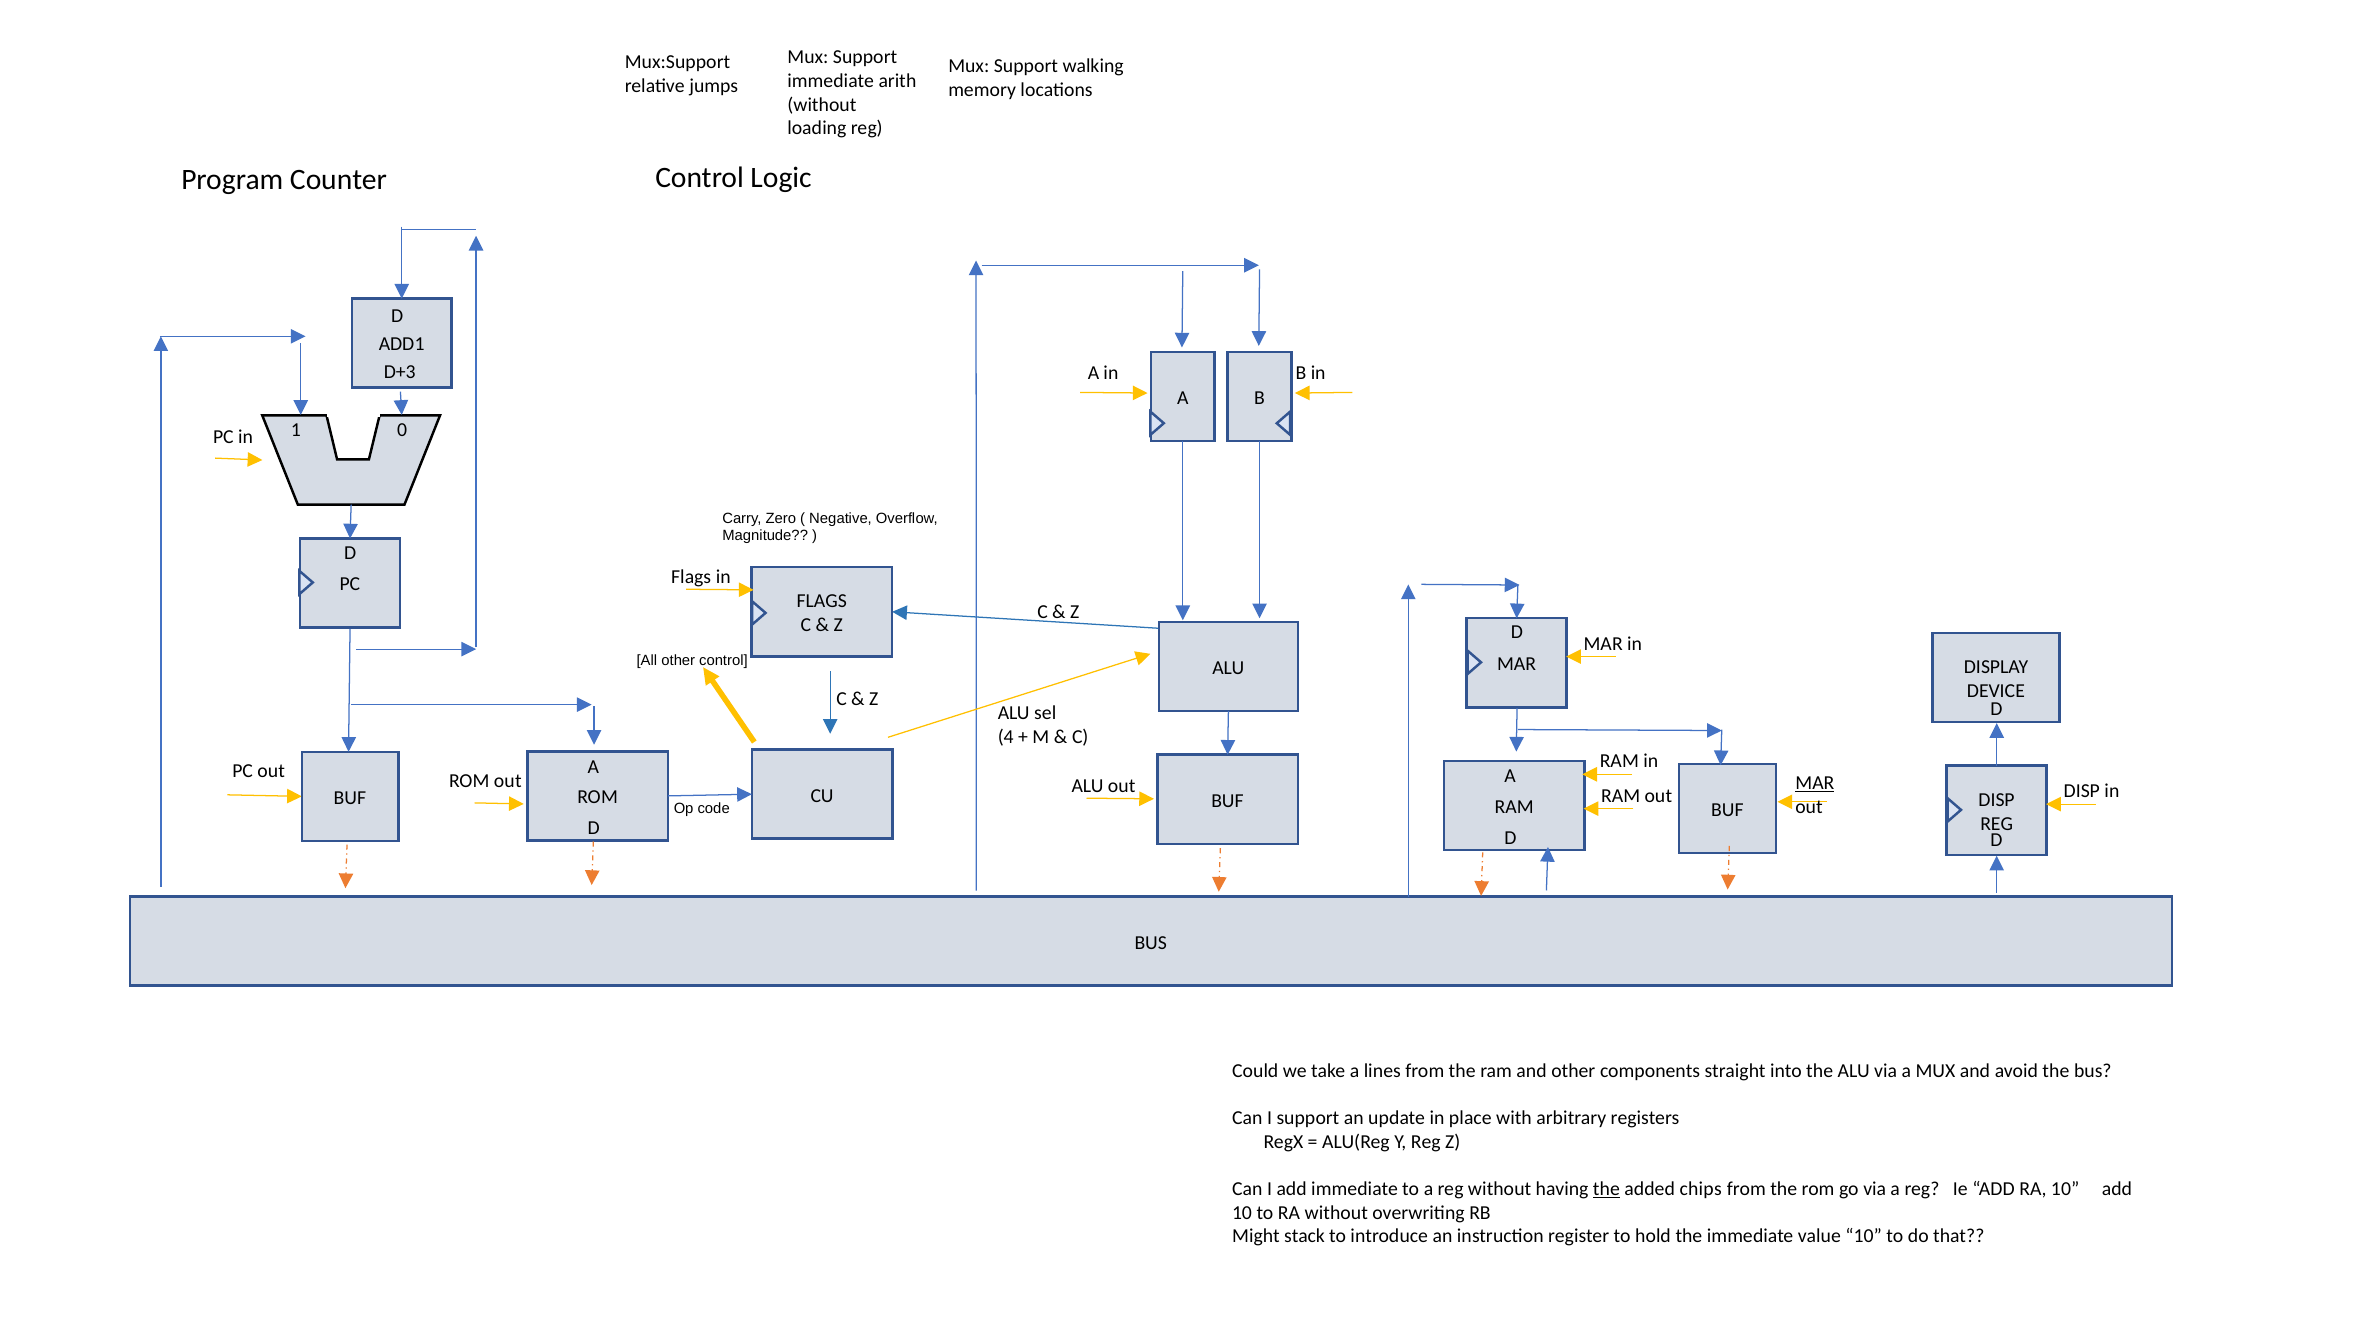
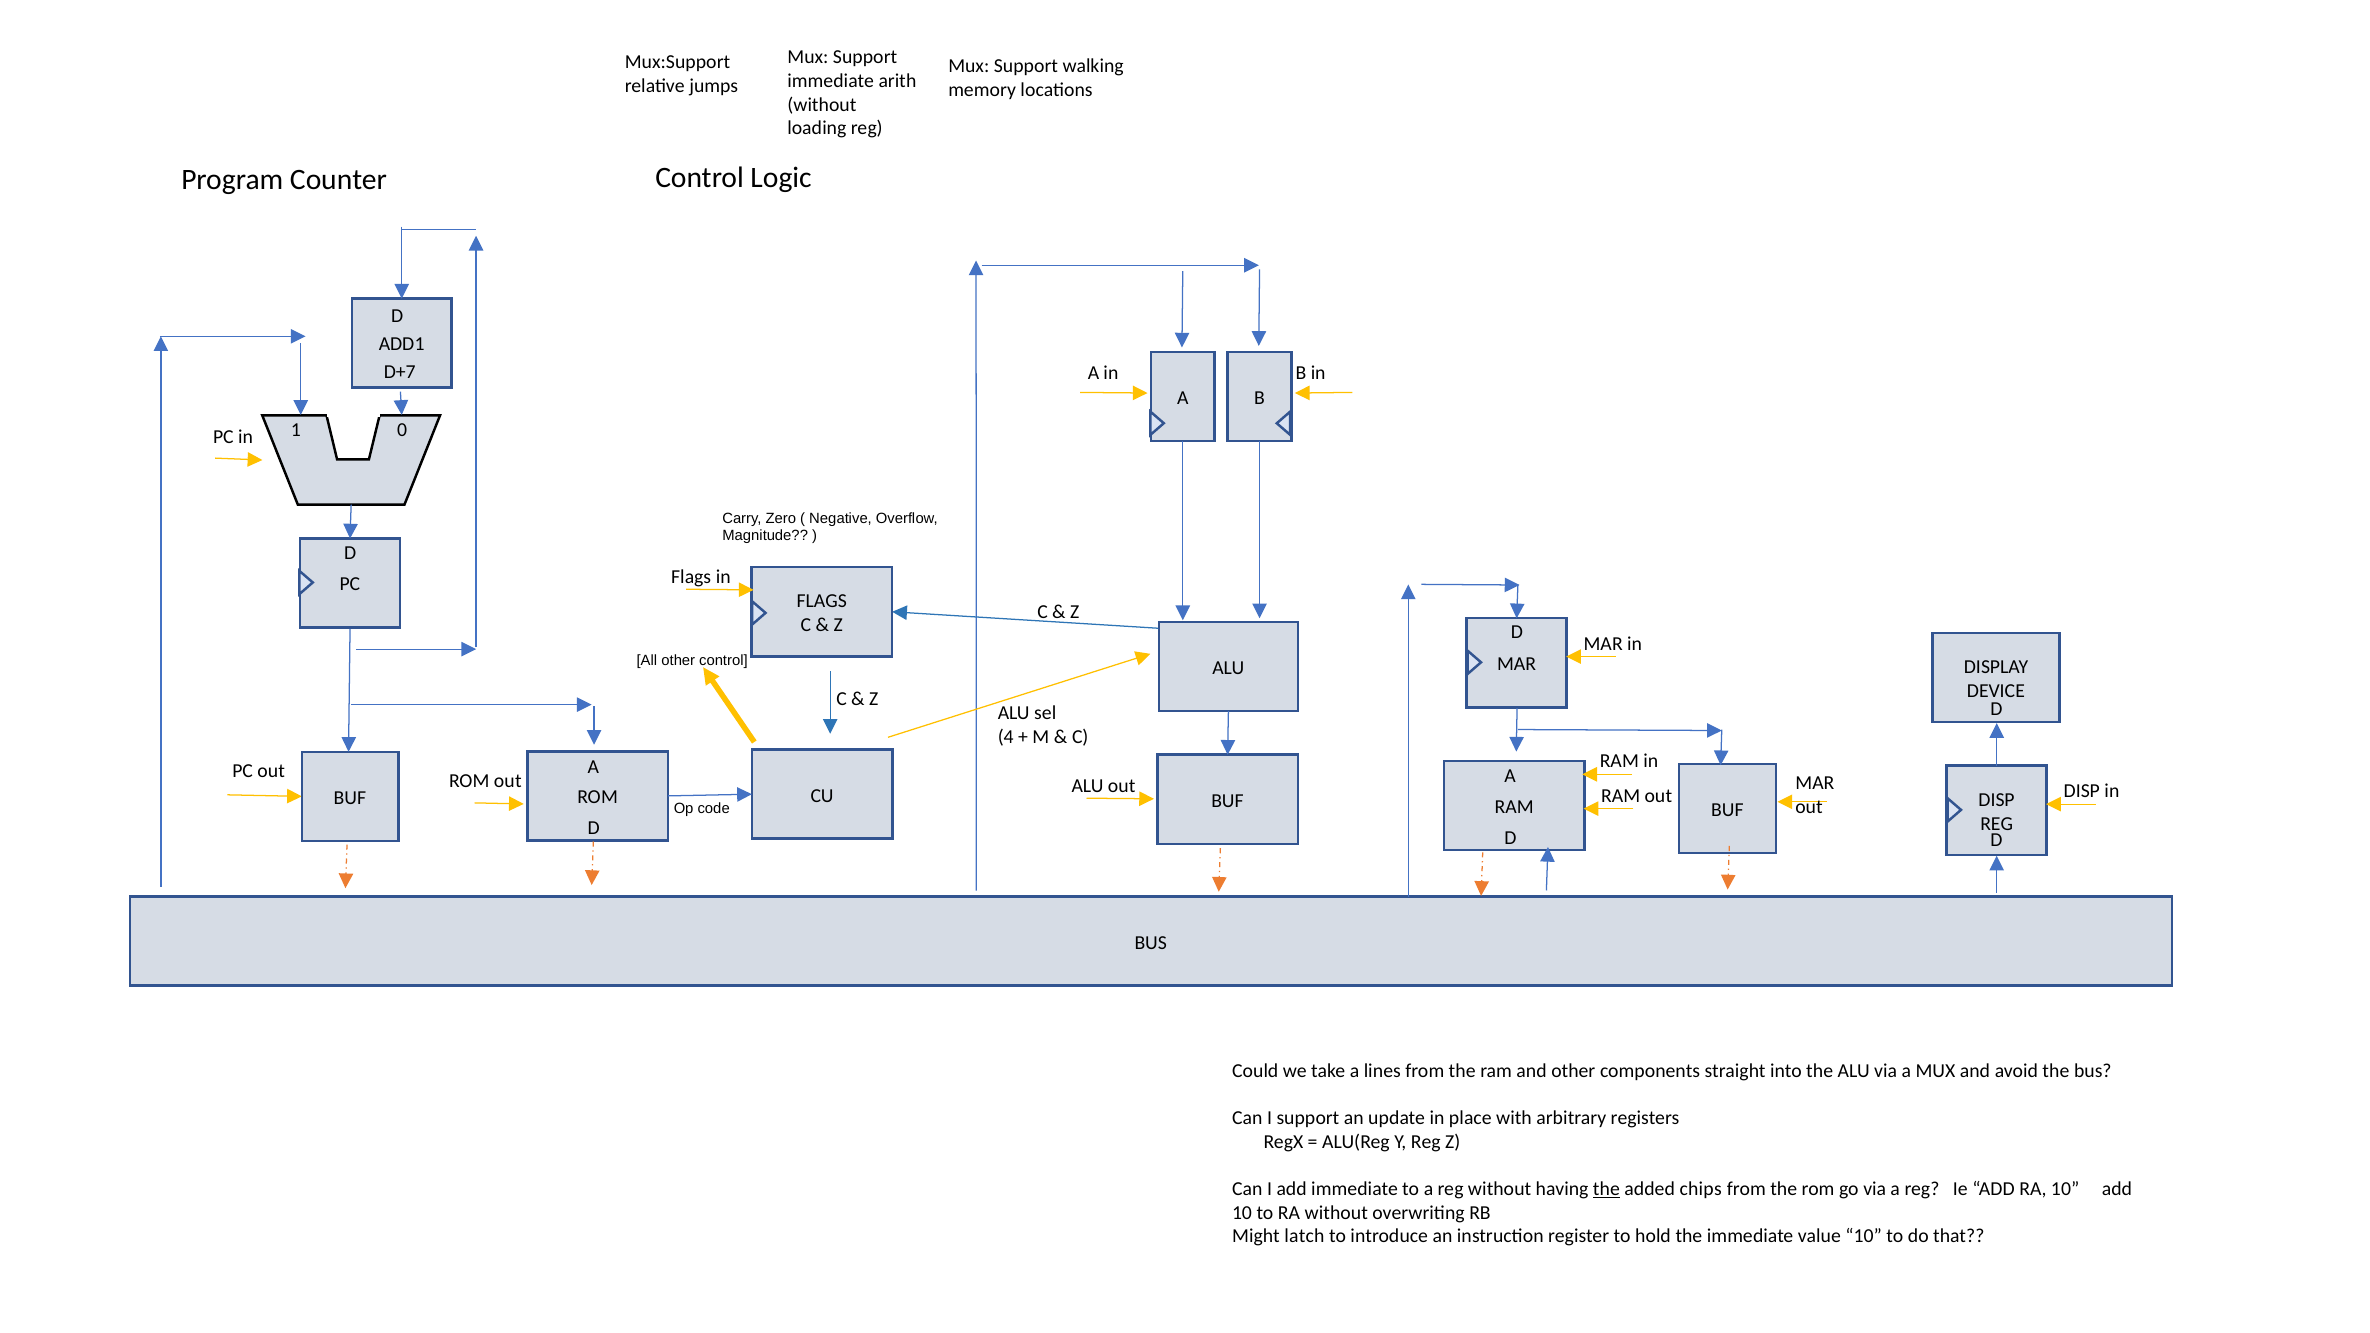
D+3: D+3 -> D+7
MAR at (1815, 783) underline: present -> none
stack: stack -> latch
